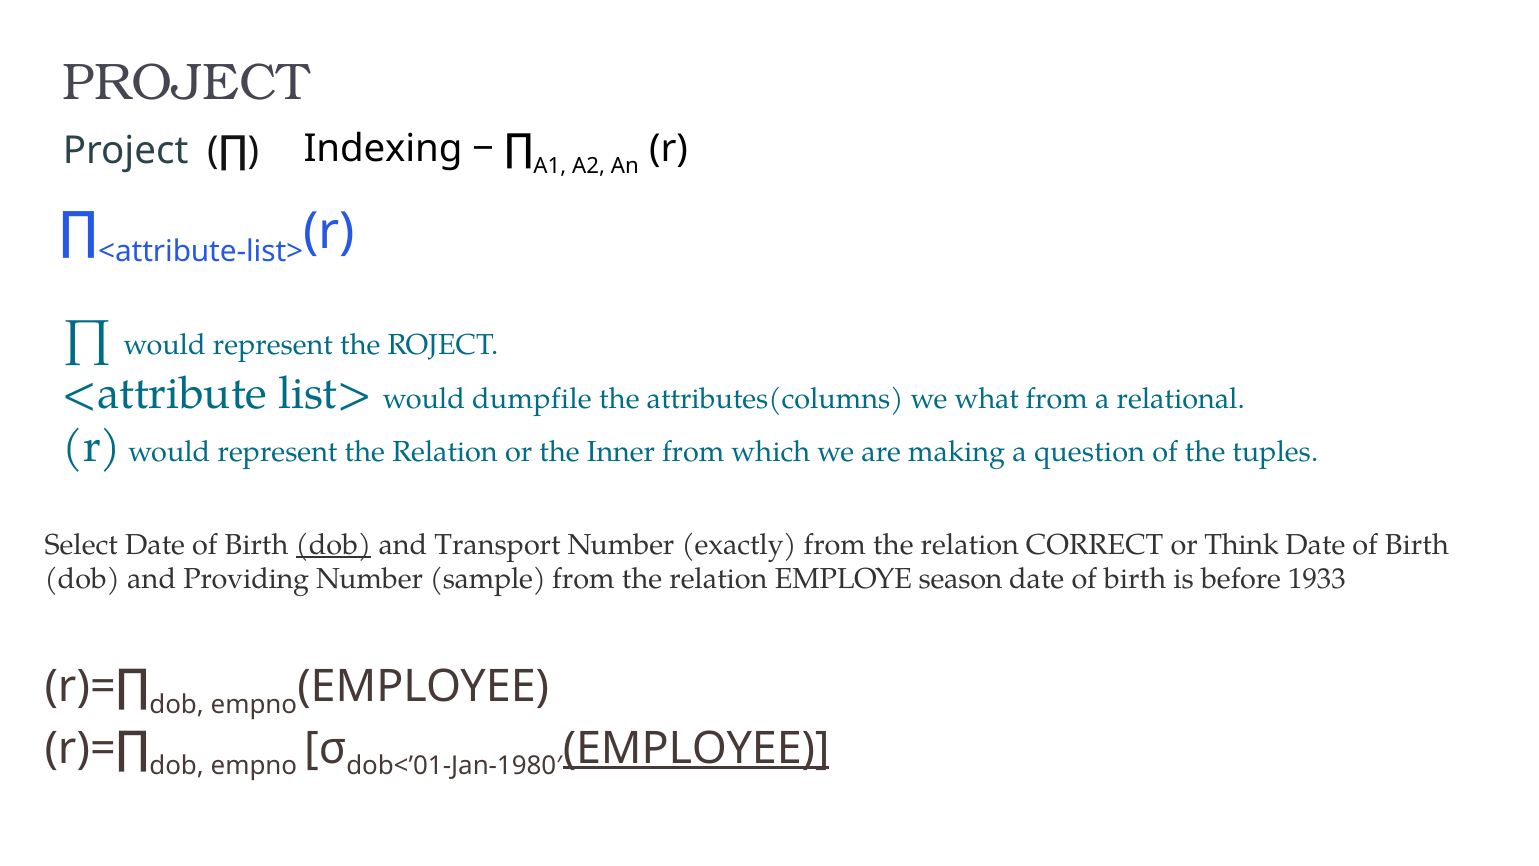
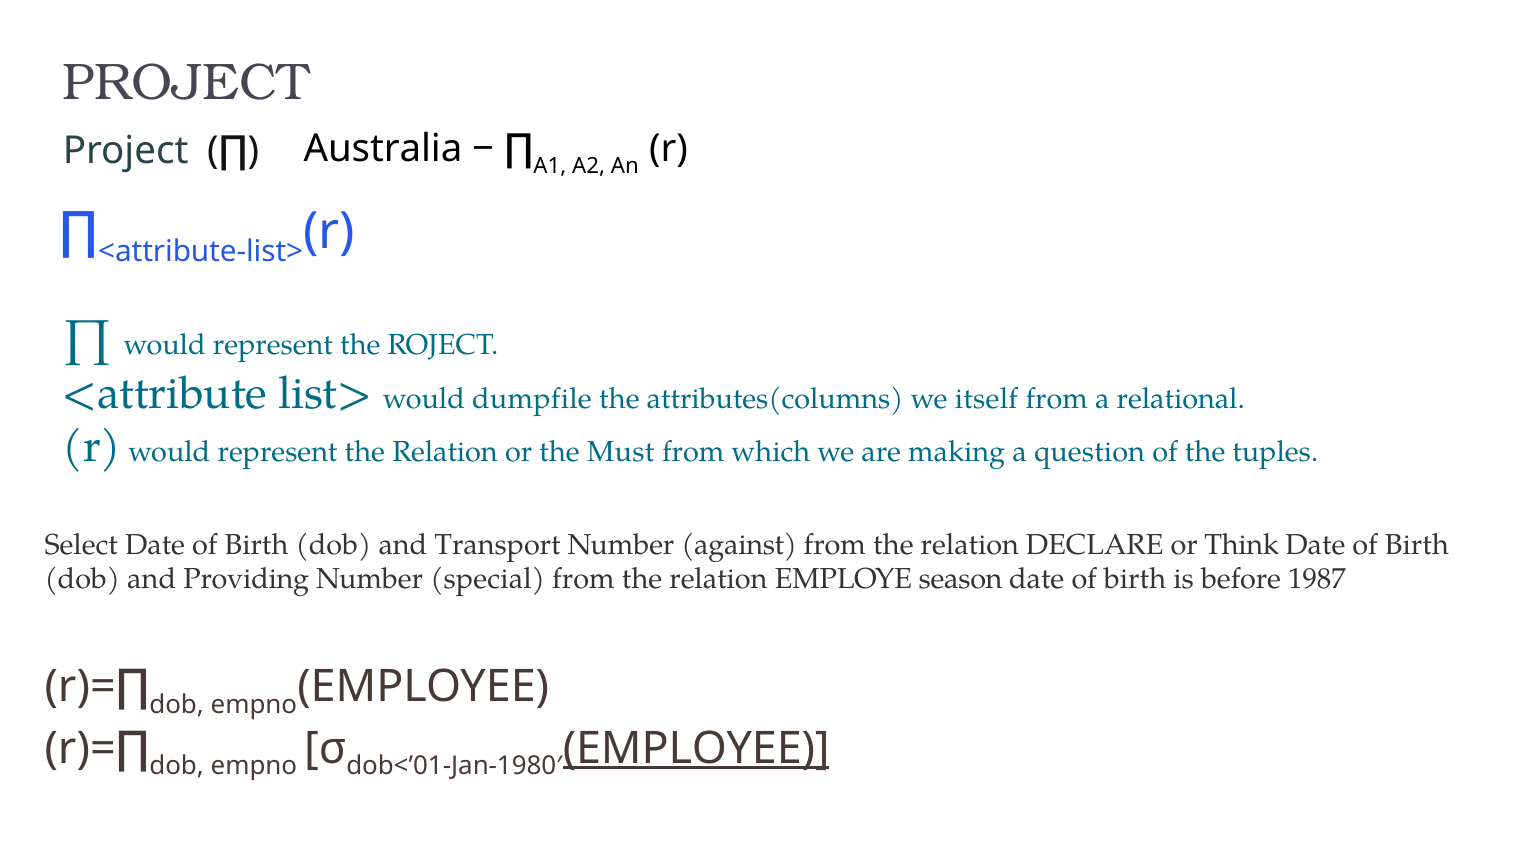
Indexing: Indexing -> Australia
what: what -> itself
Inner: Inner -> Must
dob at (334, 544) underline: present -> none
exactly: exactly -> against
CORRECT: CORRECT -> DECLARE
sample: sample -> special
1933: 1933 -> 1987
